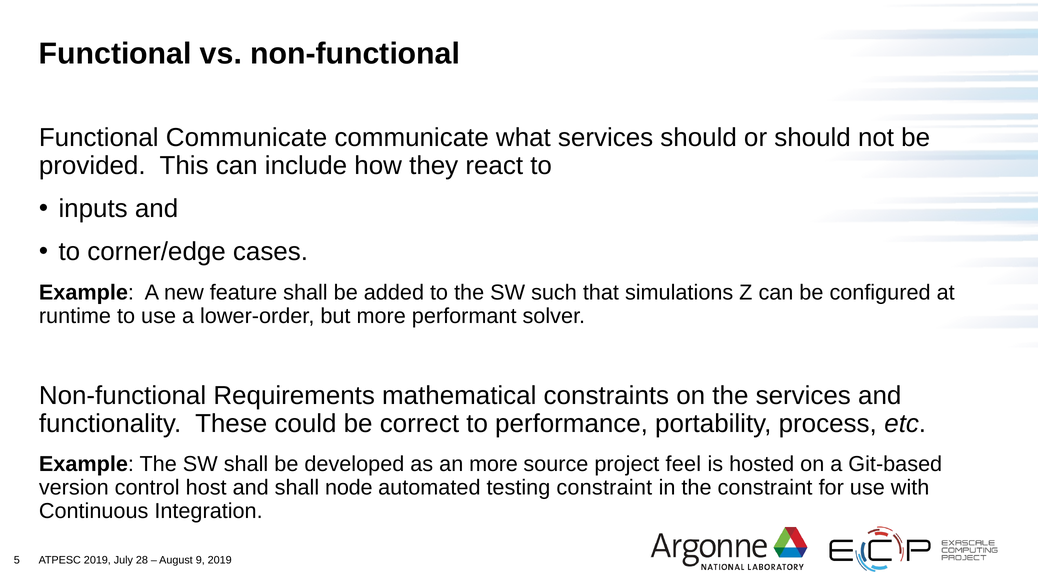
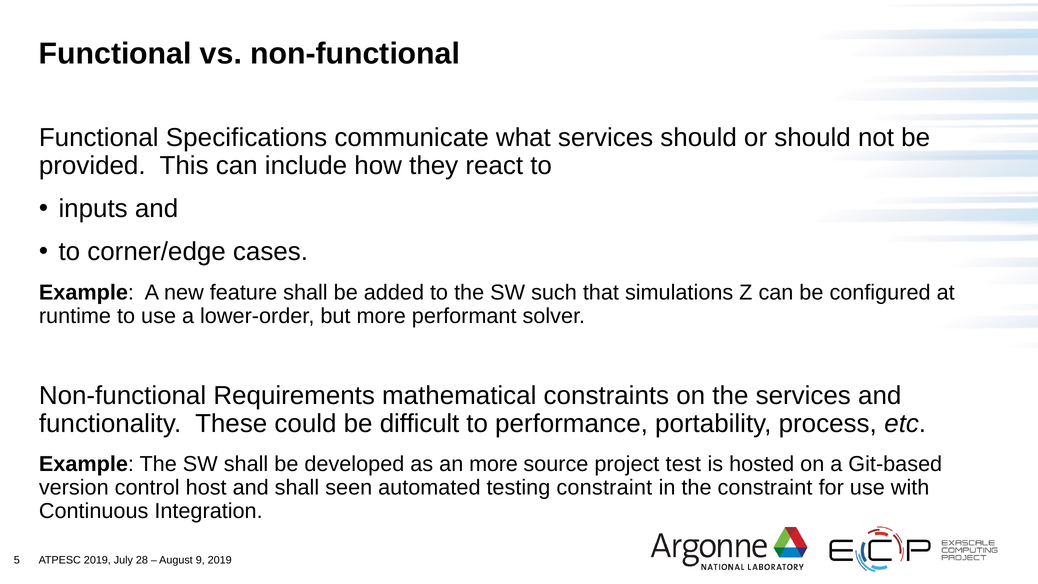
Functional Communicate: Communicate -> Specifications
correct: correct -> difficult
feel: feel -> test
node: node -> seen
